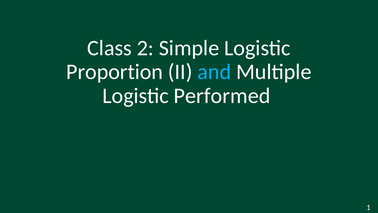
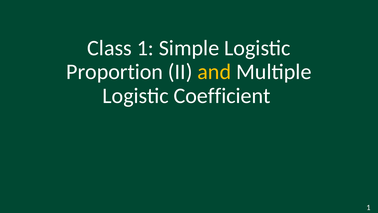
Class 2: 2 -> 1
and colour: light blue -> yellow
Performed: Performed -> Coefficient
